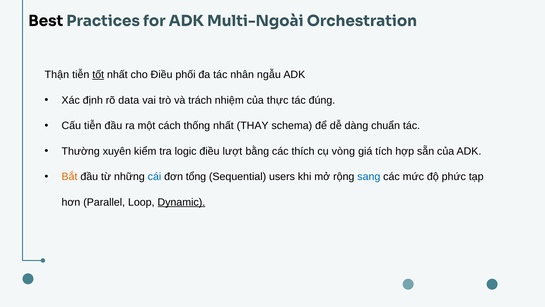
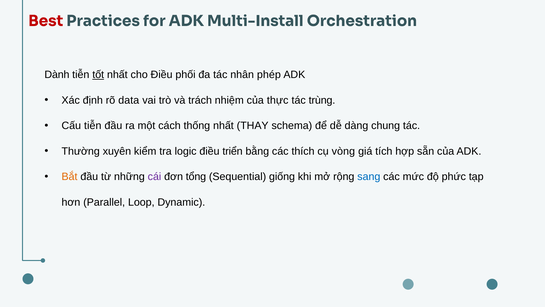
Best colour: black -> red
Multi-Ngoài: Multi-Ngoài -> Multi-Install
Thận: Thận -> Dành
ngẫu: ngẫu -> phép
đúng: đúng -> trùng
chuẩn: chuẩn -> chung
lượt: lượt -> triển
cái colour: blue -> purple
users: users -> giống
Dynamic underline: present -> none
